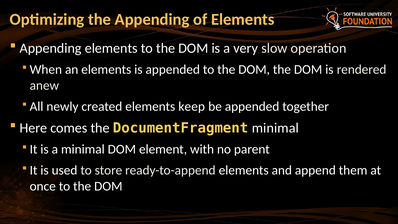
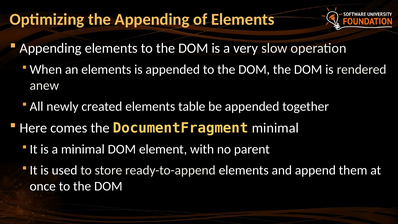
keep: keep -> table
